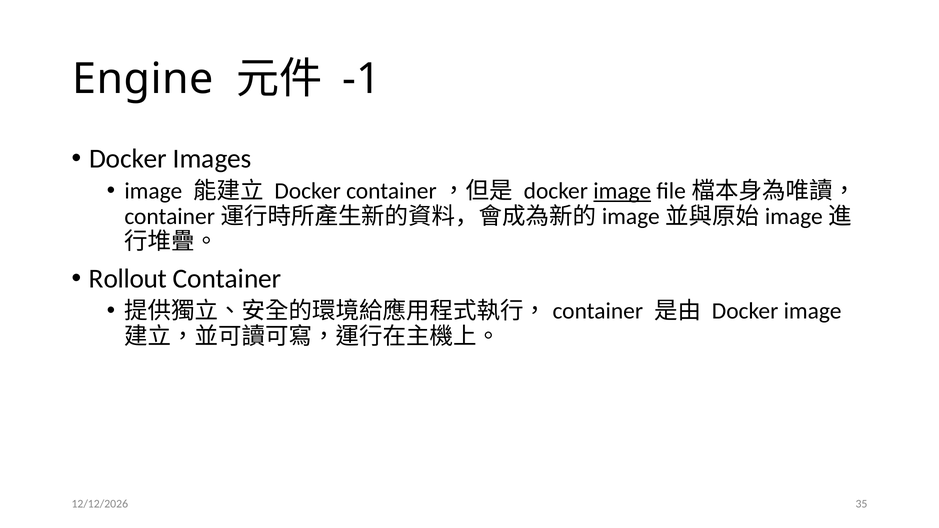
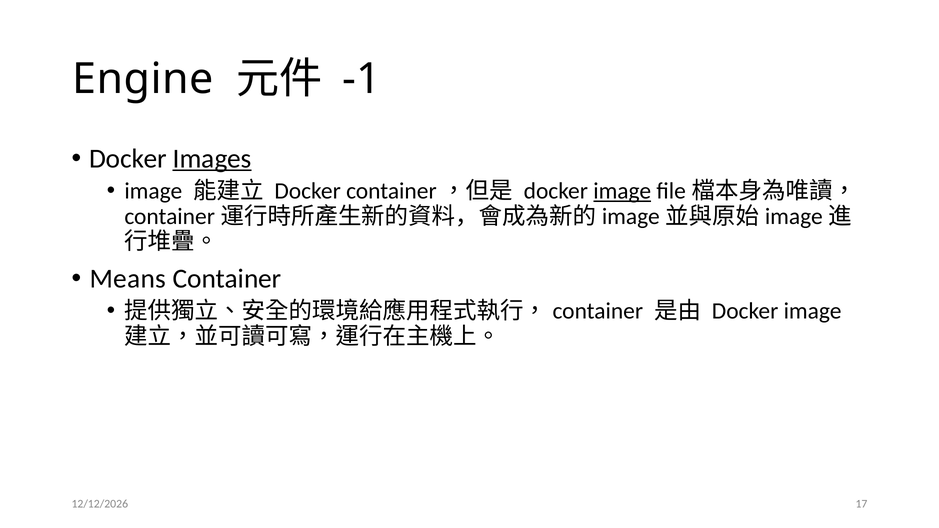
Images underline: none -> present
Rollout: Rollout -> Means
35: 35 -> 17
